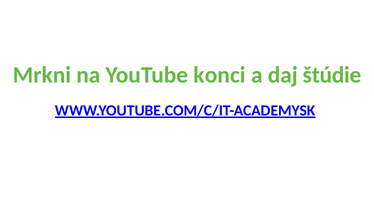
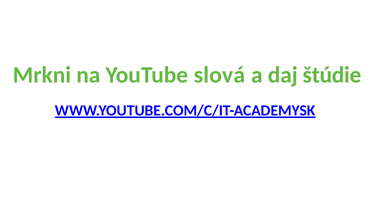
konci: konci -> slová
